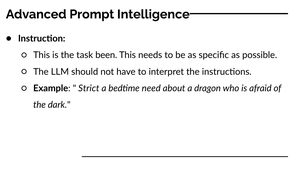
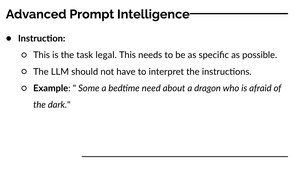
been: been -> legal
Strict: Strict -> Some
